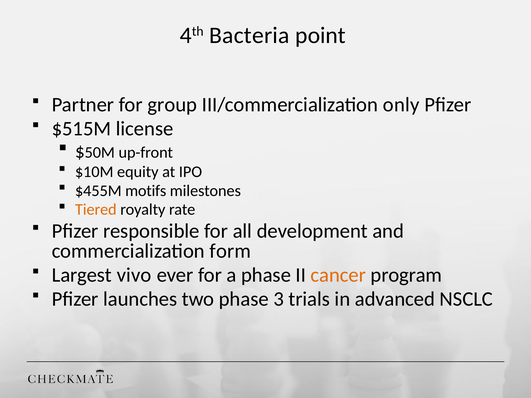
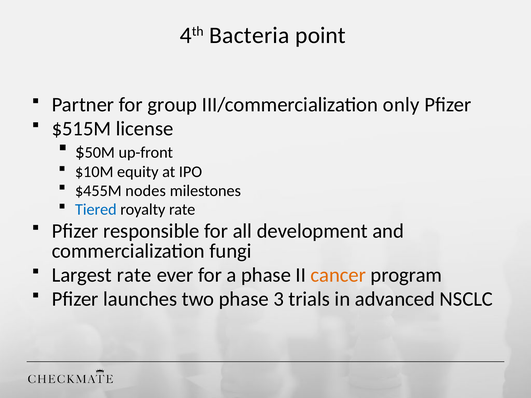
motifs: motifs -> nodes
Tiered colour: orange -> blue
form: form -> fungi
Largest vivo: vivo -> rate
